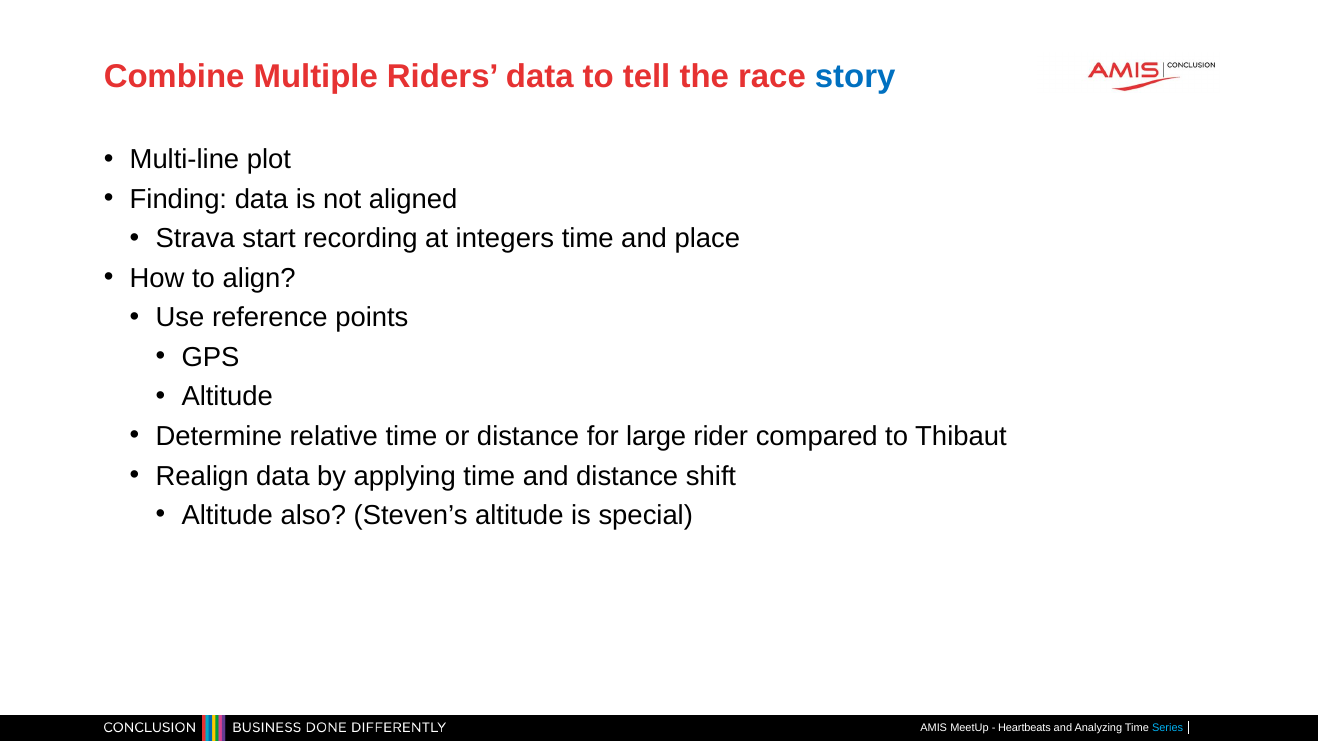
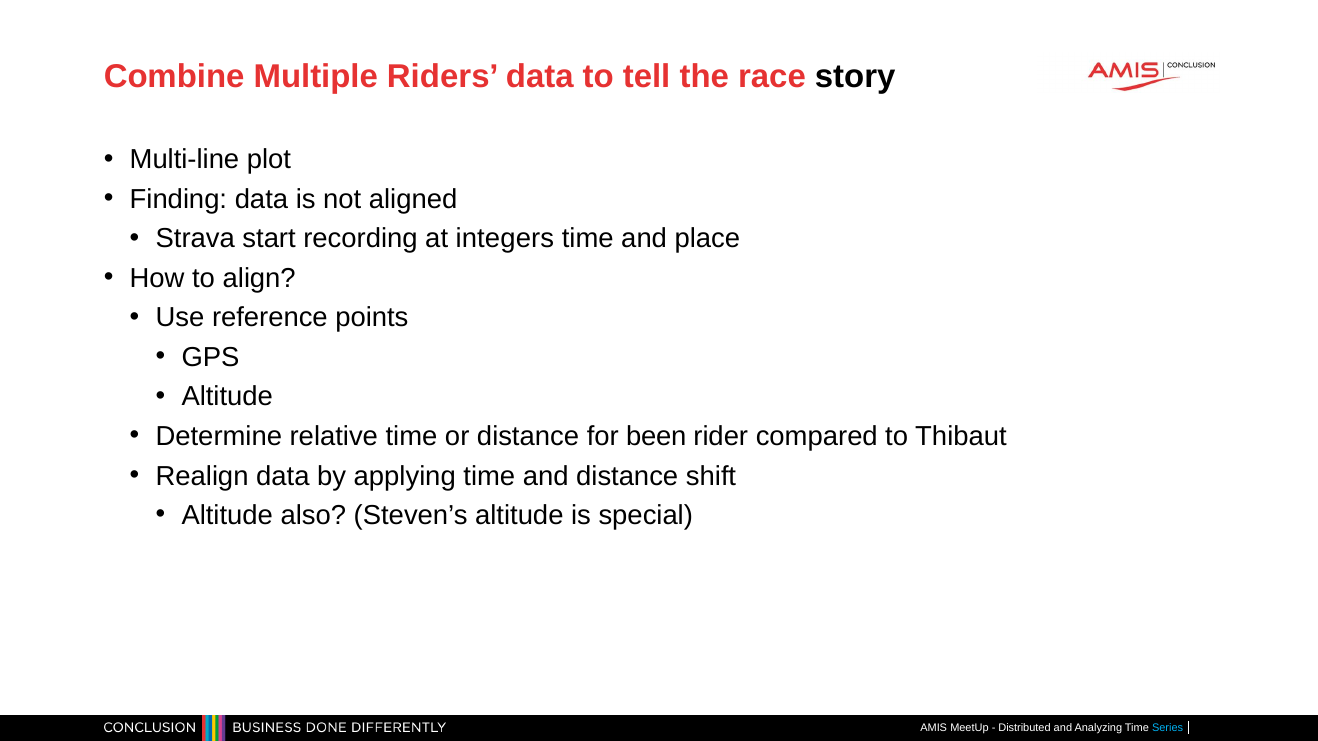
story colour: blue -> black
large: large -> been
Heartbeats: Heartbeats -> Distributed
